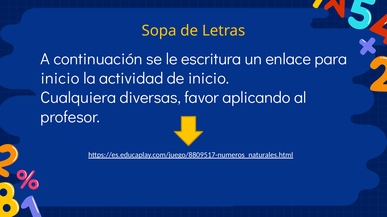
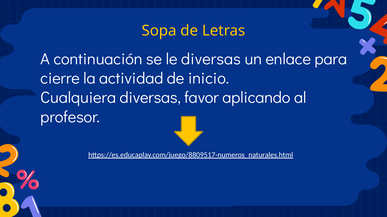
le escritura: escritura -> diversas
inicio at (60, 79): inicio -> cierre
